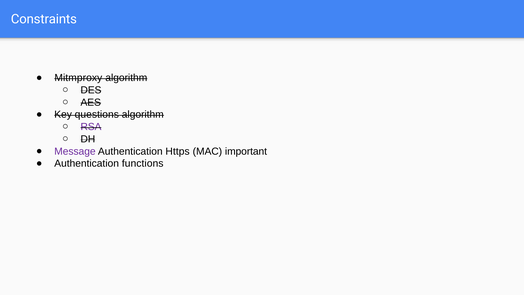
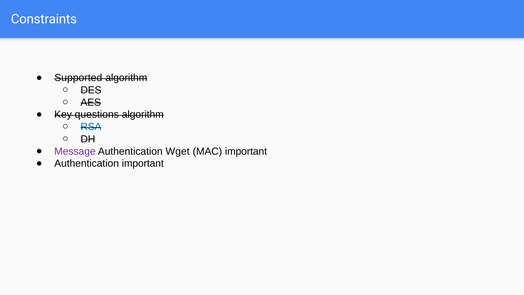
Mitmproxy: Mitmproxy -> Supported
RSA colour: purple -> blue
Https: Https -> Wget
Authentication functions: functions -> important
